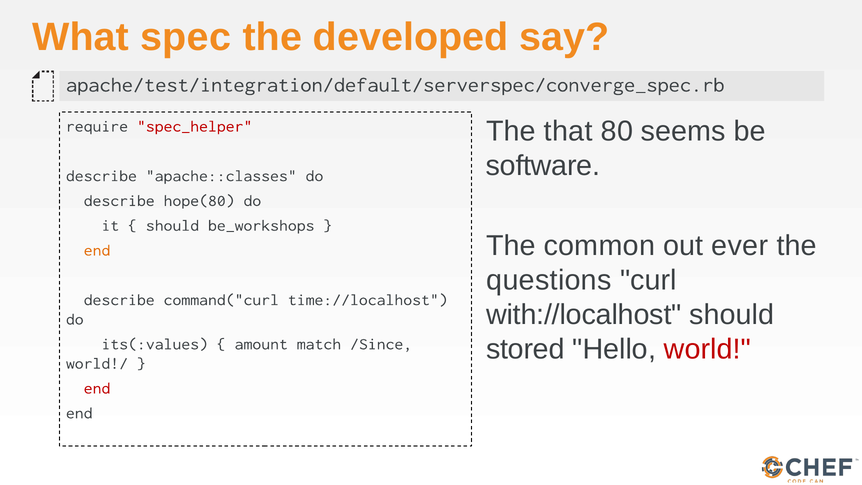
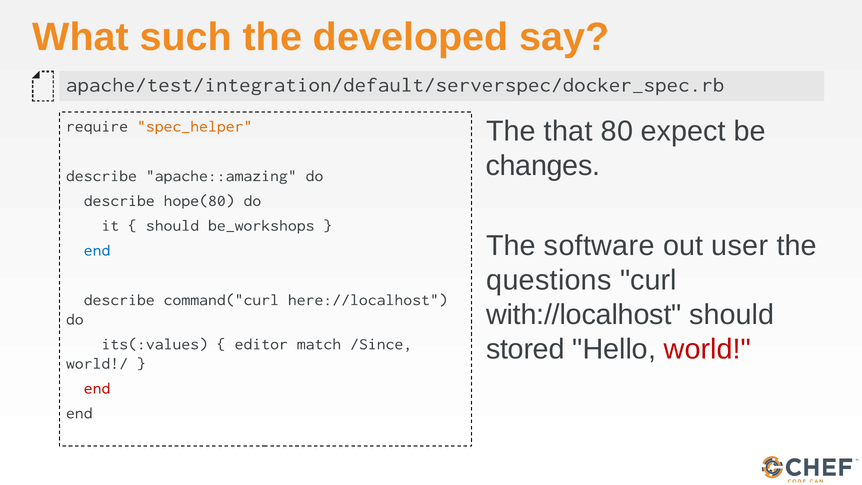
spec: spec -> such
apache/test/integration/default/serverspec/converge_spec.rb: apache/test/integration/default/serverspec/converge_spec.rb -> apache/test/integration/default/serverspec/docker_spec.rb
seems: seems -> expect
spec_helper colour: red -> orange
software: software -> changes
apache::classes: apache::classes -> apache::amazing
common: common -> software
ever: ever -> user
end at (97, 250) colour: orange -> blue
time://localhost: time://localhost -> here://localhost
amount: amount -> editor
